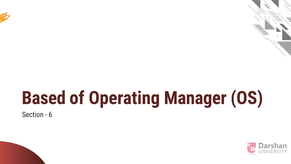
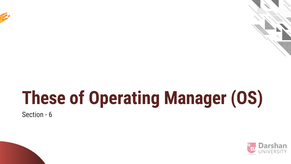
Based: Based -> These
